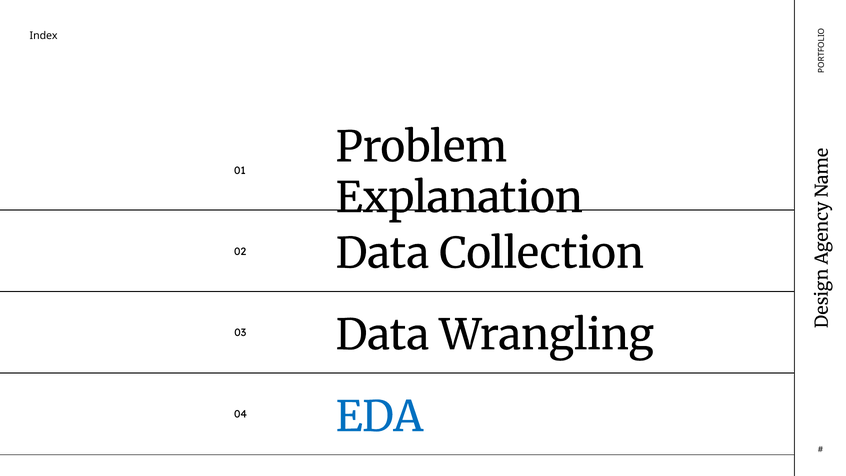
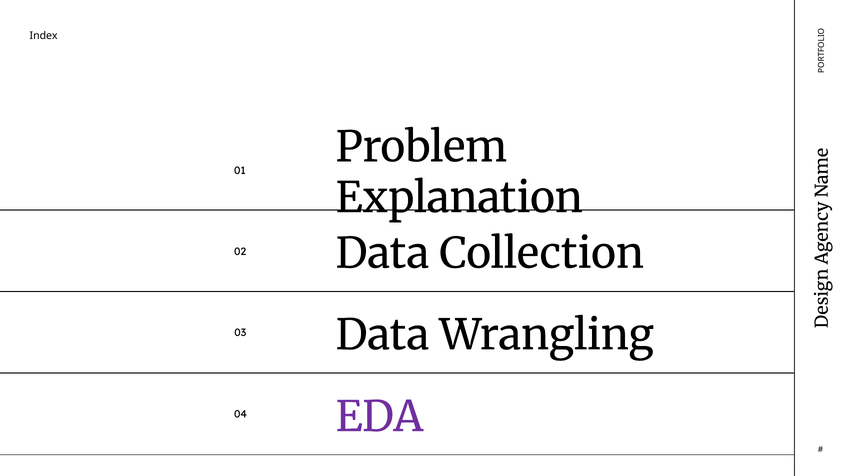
EDA colour: blue -> purple
